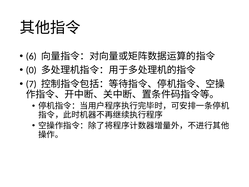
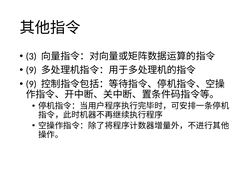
6: 6 -> 3
0 at (31, 70): 0 -> 9
7 at (31, 84): 7 -> 9
